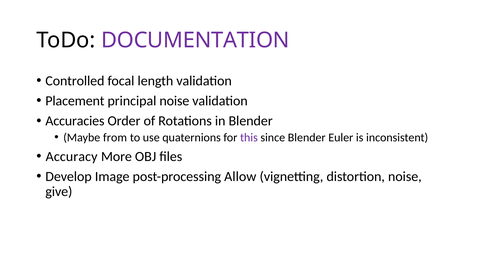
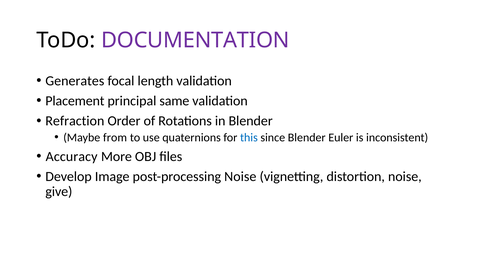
Controlled: Controlled -> Generates
principal noise: noise -> same
Accuracies: Accuracies -> Refraction
this colour: purple -> blue
post-processing Allow: Allow -> Noise
